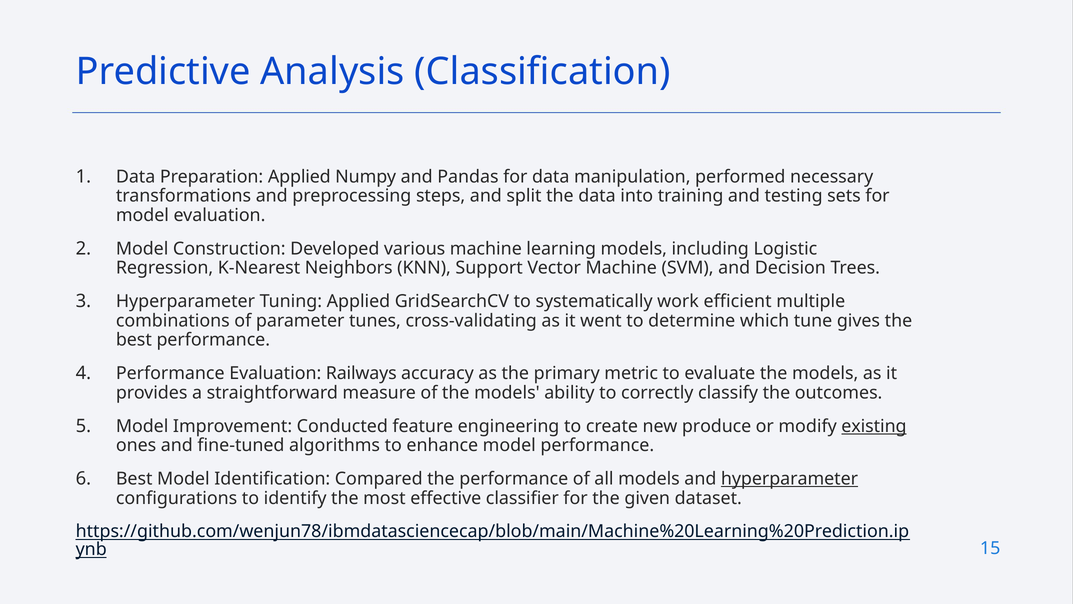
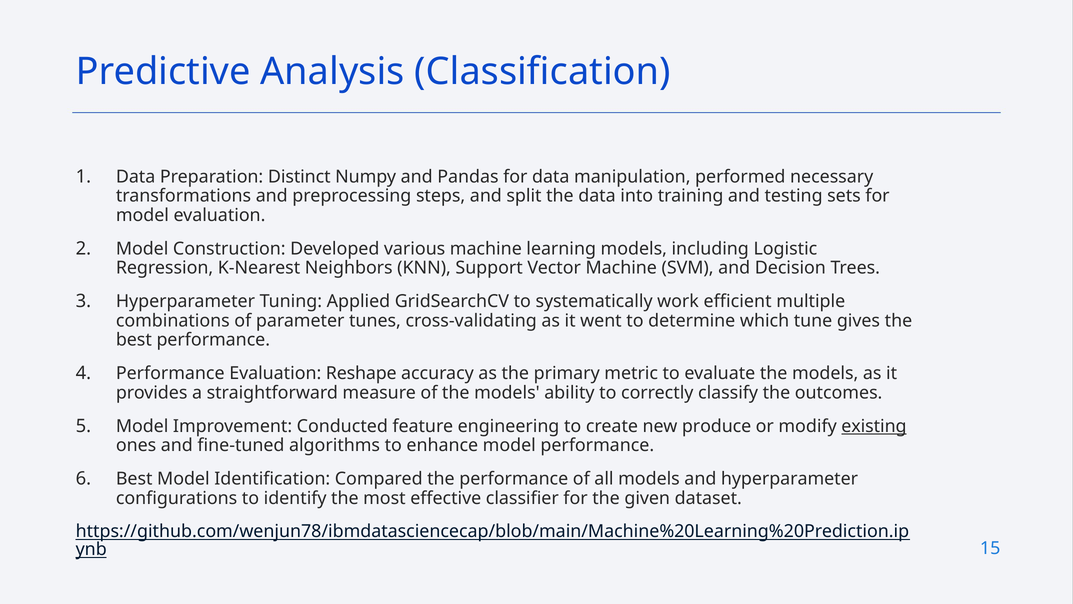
Preparation Applied: Applied -> Distinct
Railways: Railways -> Reshape
hyperparameter at (789, 478) underline: present -> none
